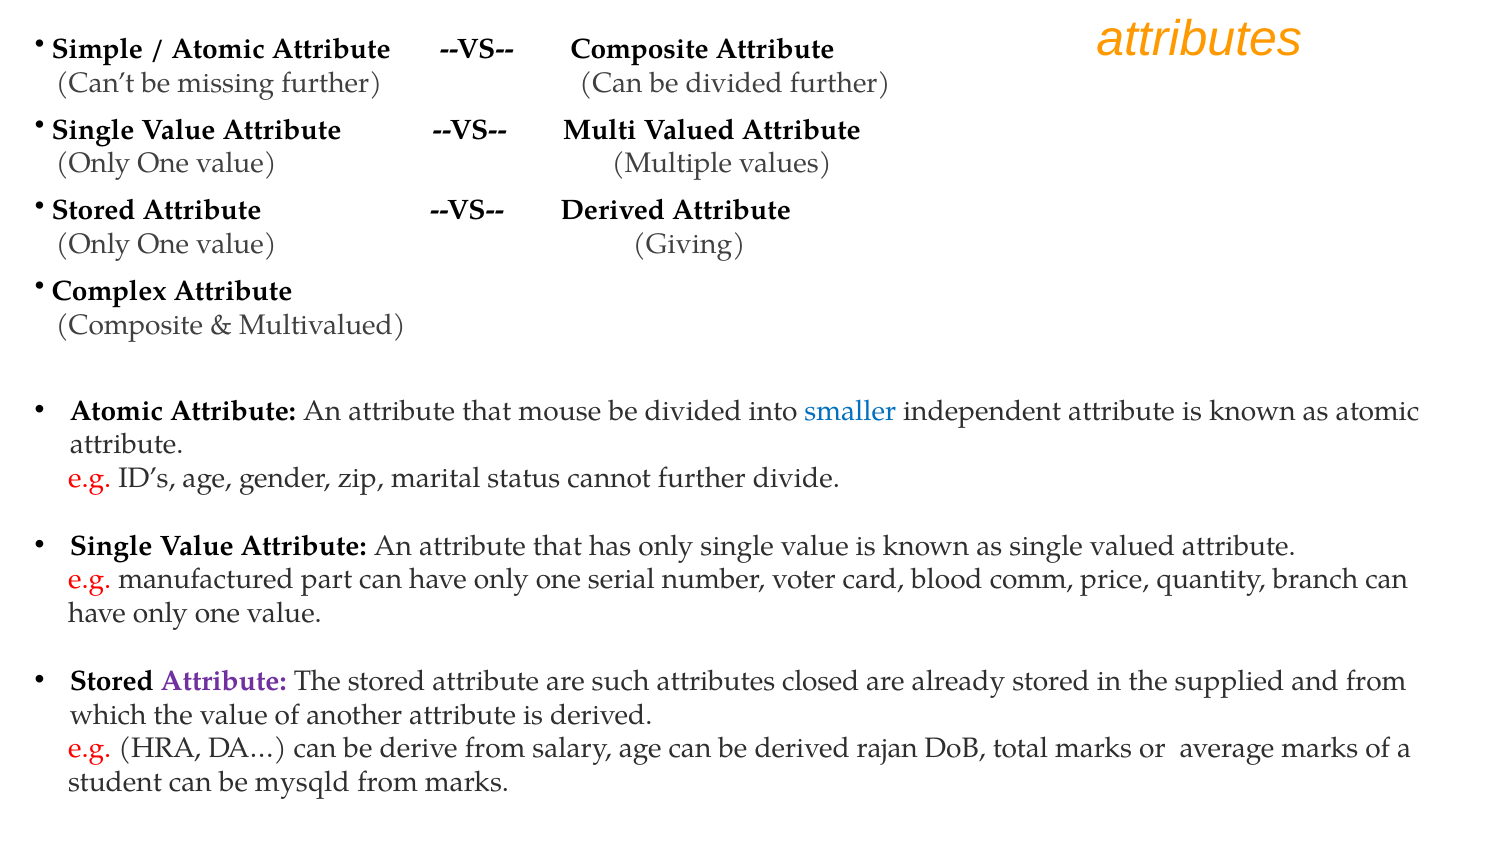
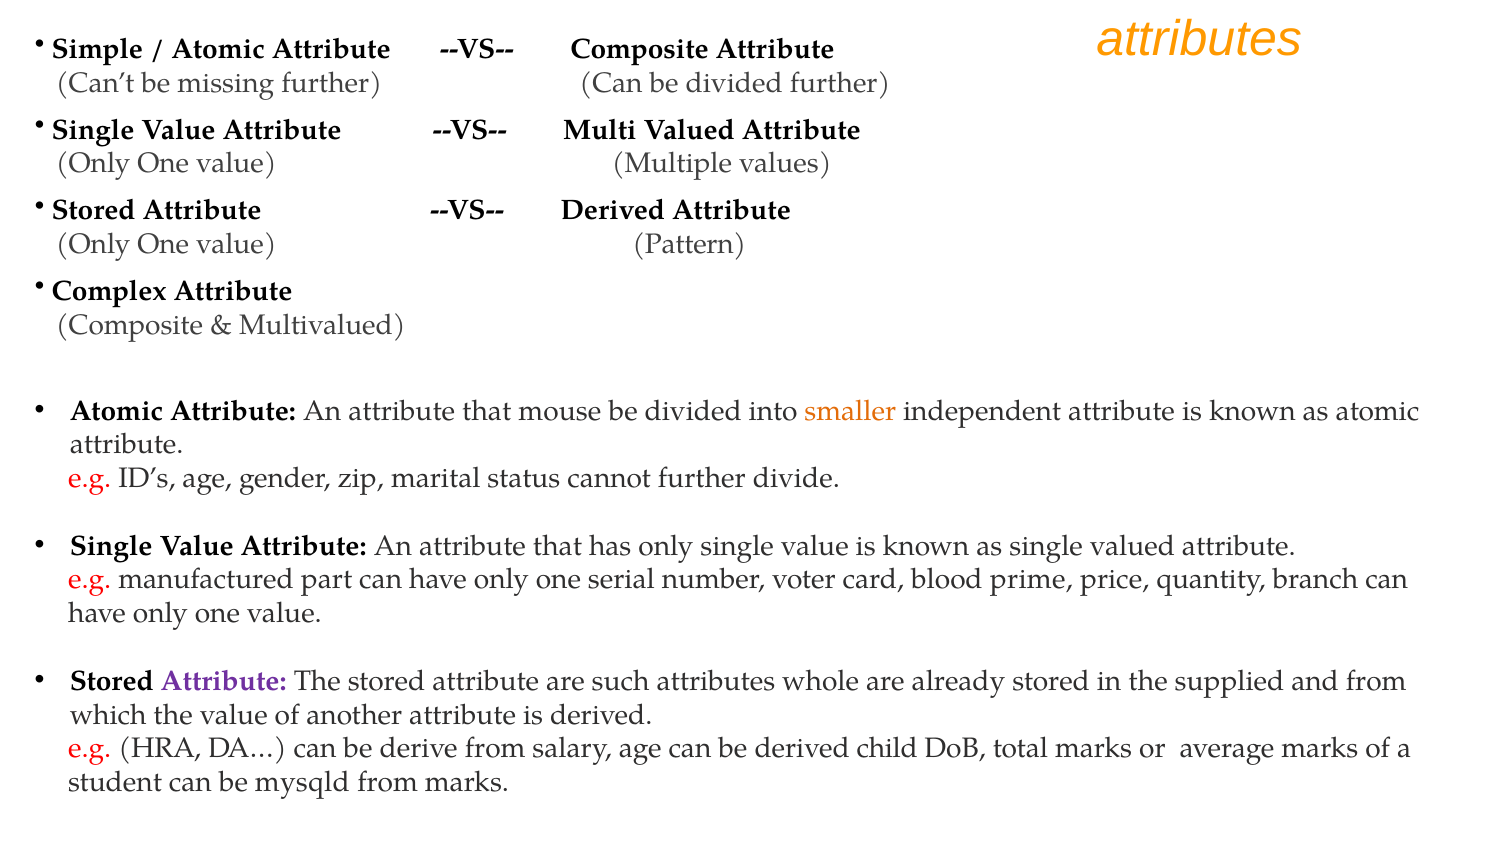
Giving: Giving -> Pattern
smaller colour: blue -> orange
comm: comm -> prime
closed: closed -> whole
rajan: rajan -> child
